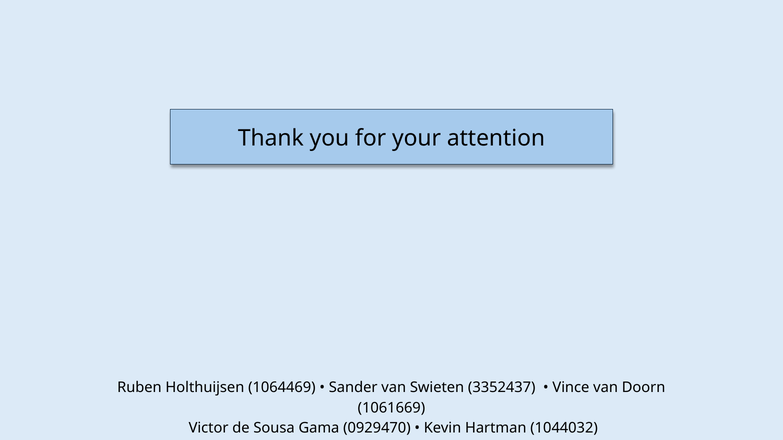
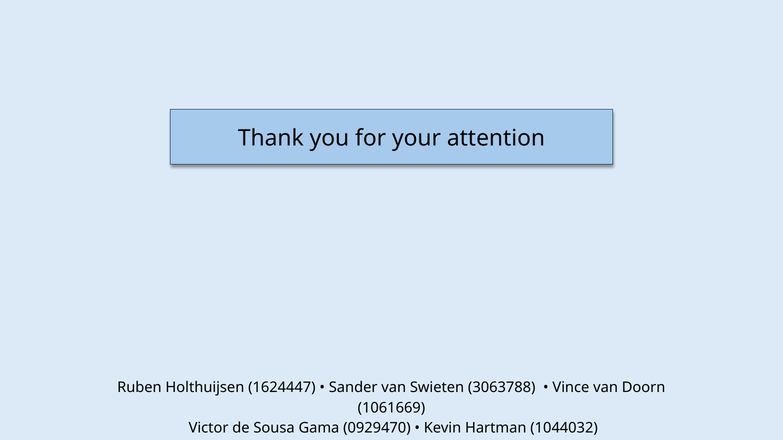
1064469: 1064469 -> 1624447
3352437: 3352437 -> 3063788
